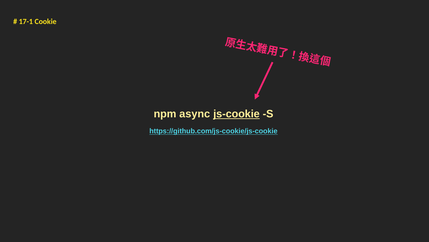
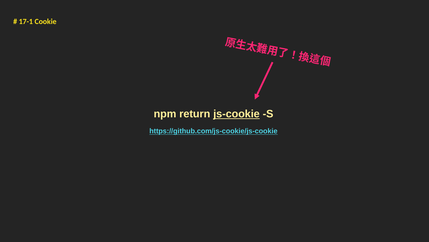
async: async -> return
